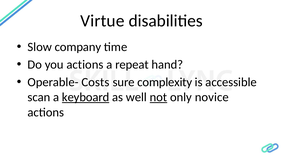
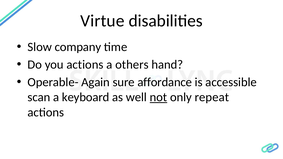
repeat: repeat -> others
Costs: Costs -> Again
complexity: complexity -> affordance
keyboard underline: present -> none
novice: novice -> repeat
